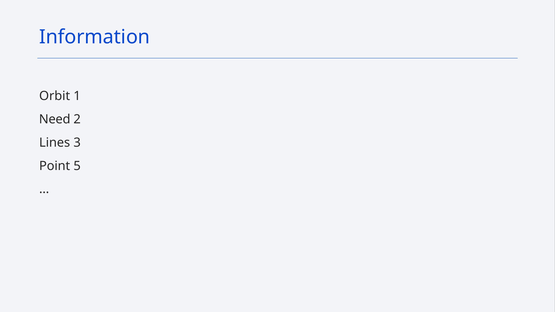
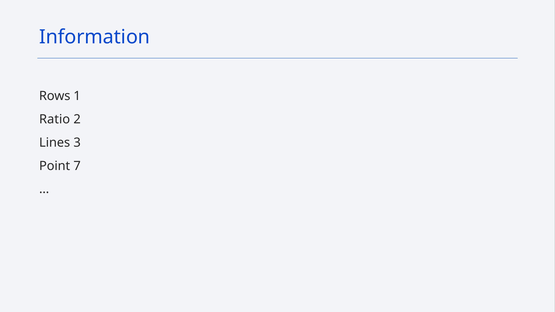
Orbit: Orbit -> Rows
Need: Need -> Ratio
5: 5 -> 7
